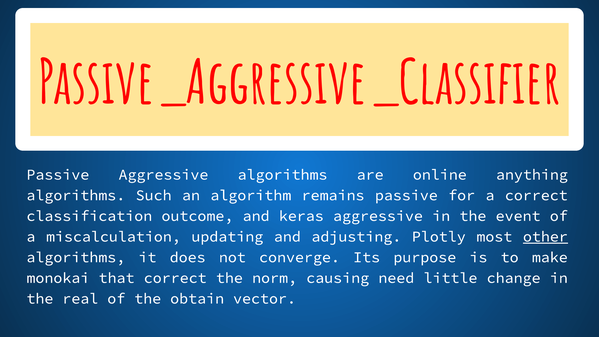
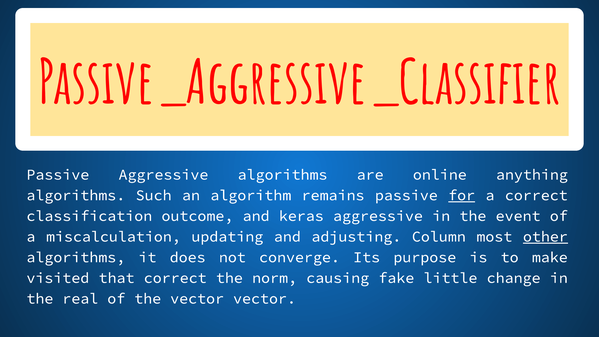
for underline: none -> present
Plotly: Plotly -> Column
monokai: monokai -> visited
need: need -> fake
the obtain: obtain -> vector
